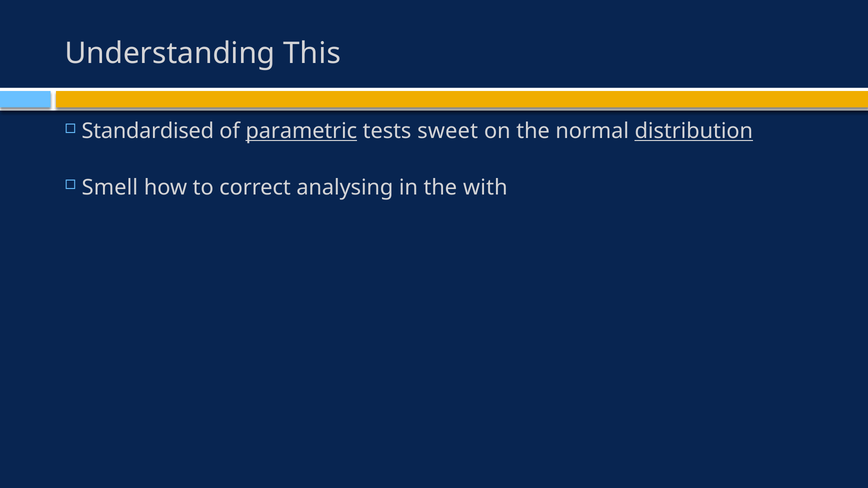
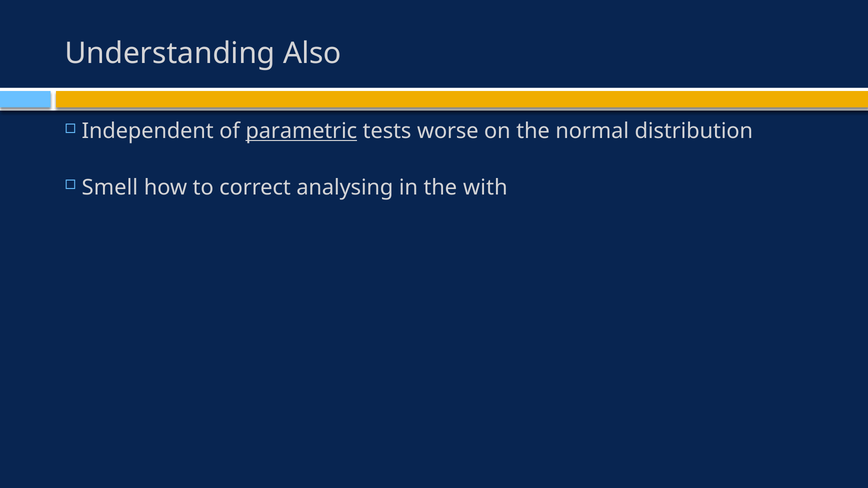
This: This -> Also
Standardised: Standardised -> Independent
sweet: sweet -> worse
distribution underline: present -> none
